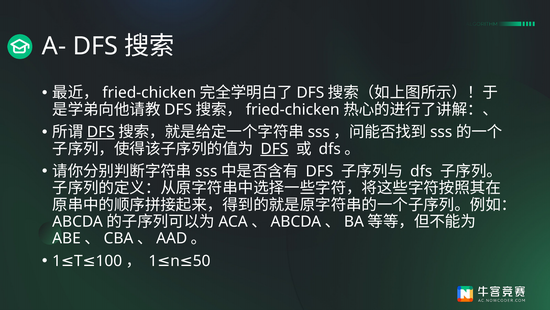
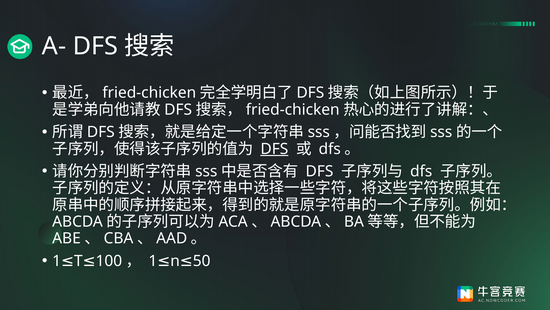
DFS at (101, 132) underline: present -> none
